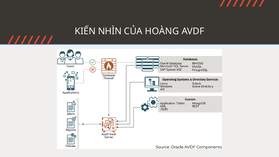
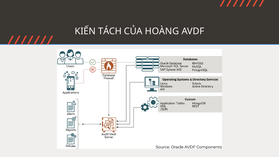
NHÌN: NHÌN -> TÁCH
